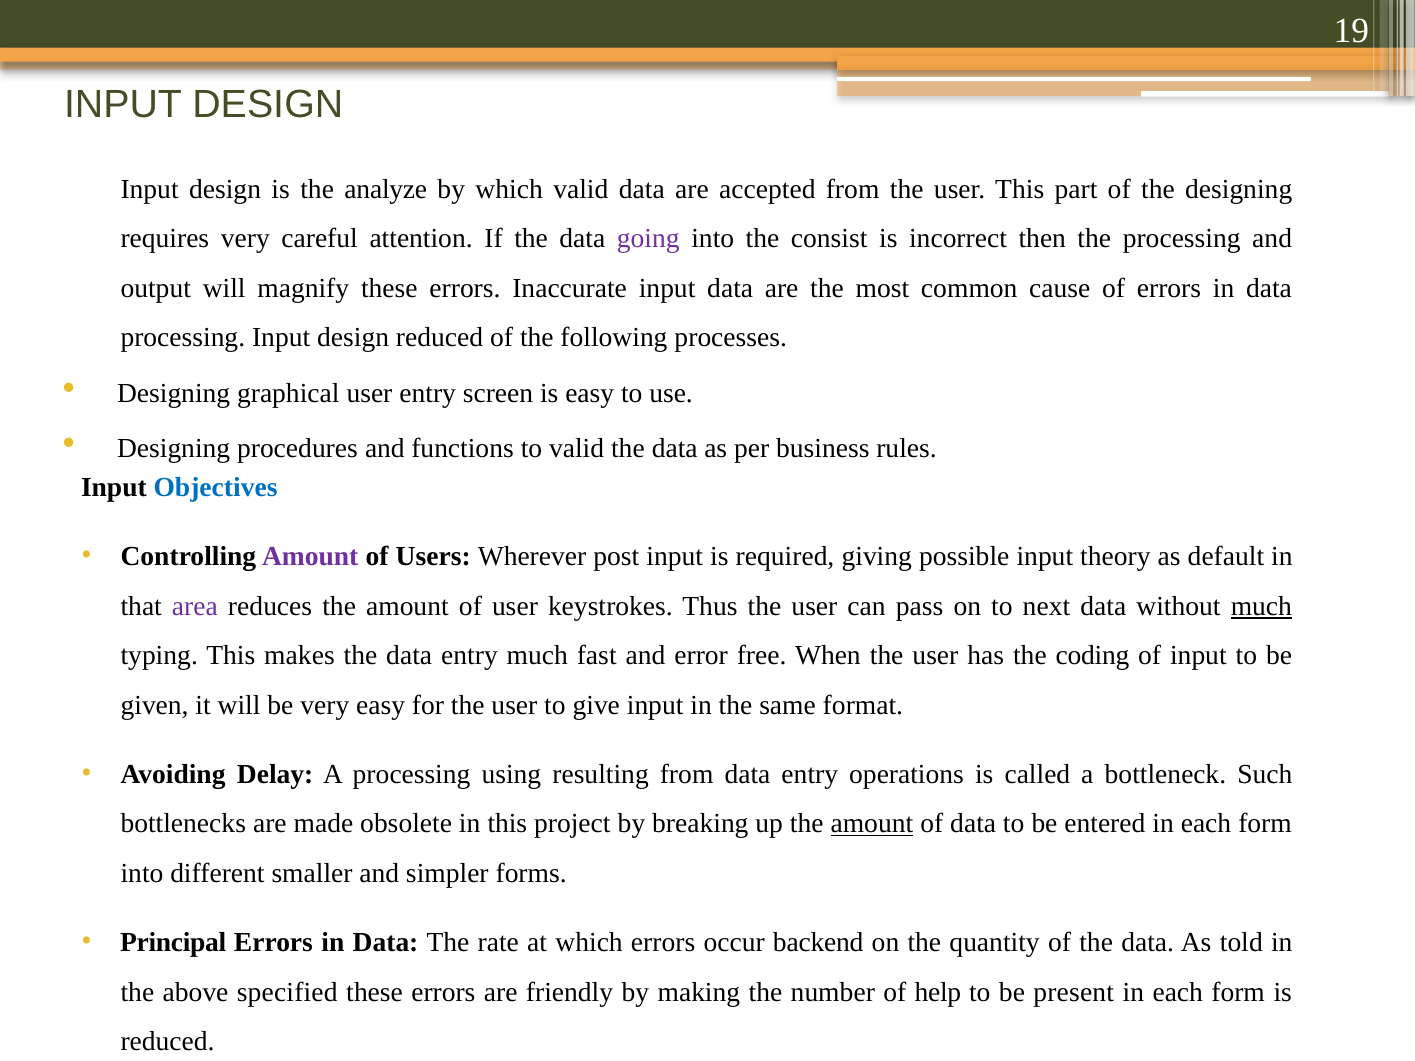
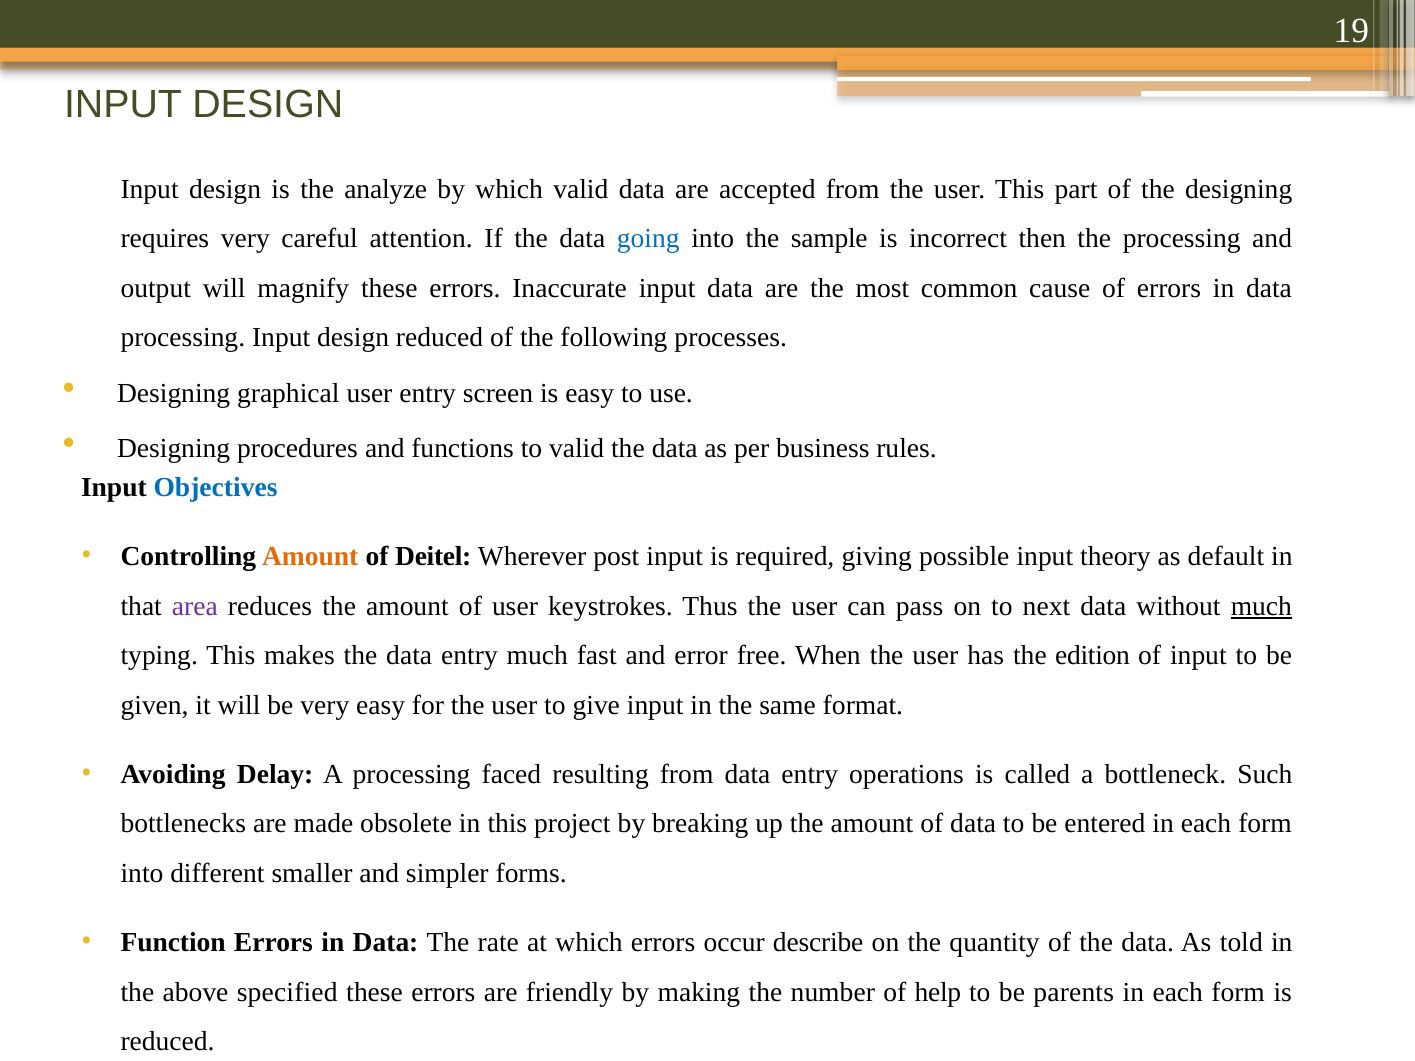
going colour: purple -> blue
consist: consist -> sample
Amount at (310, 557) colour: purple -> orange
Users: Users -> Deitel
coding: coding -> edition
using: using -> faced
amount at (872, 824) underline: present -> none
Principal: Principal -> Function
backend: backend -> describe
present: present -> parents
